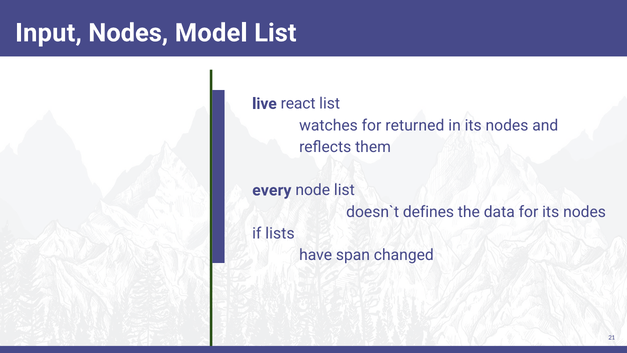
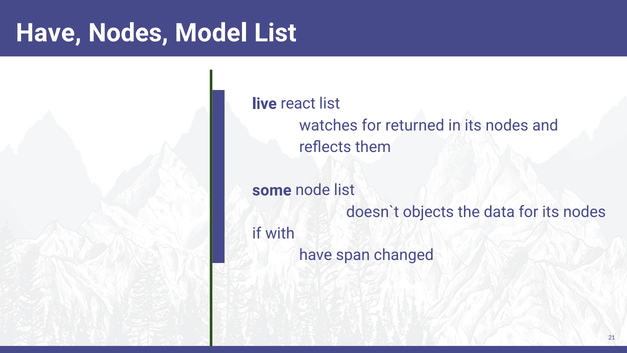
Input at (49, 33): Input -> Have
every: every -> some
defines: defines -> objects
lists: lists -> with
